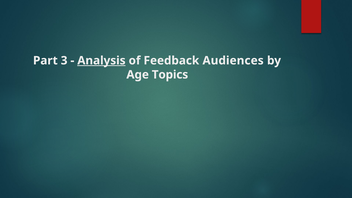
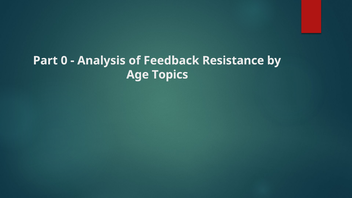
3: 3 -> 0
Analysis underline: present -> none
Audiences: Audiences -> Resistance
